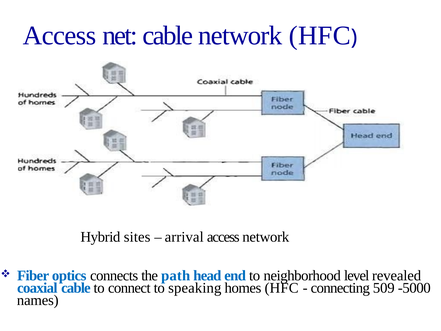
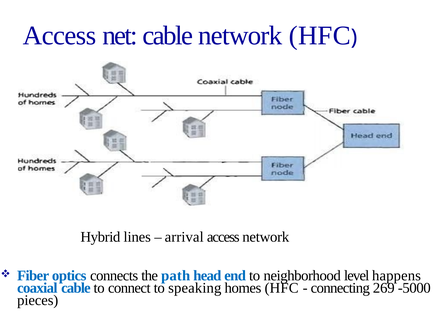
sites: sites -> lines
revealed: revealed -> happens
509: 509 -> 269
names: names -> pieces
